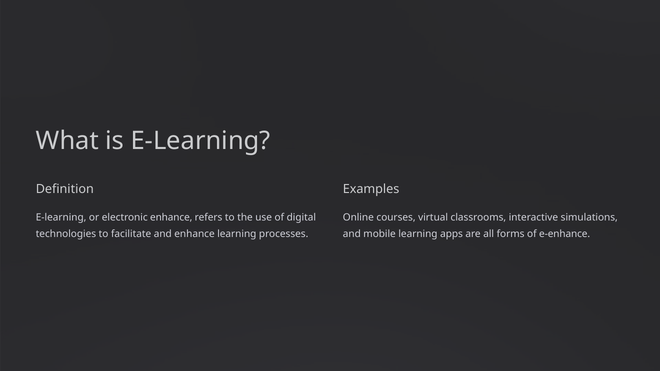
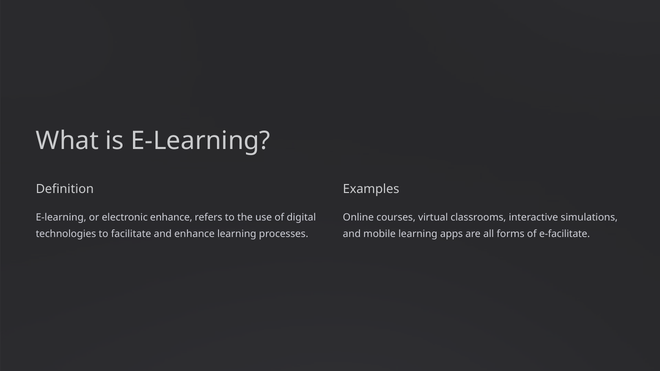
e-enhance: e-enhance -> e-facilitate
